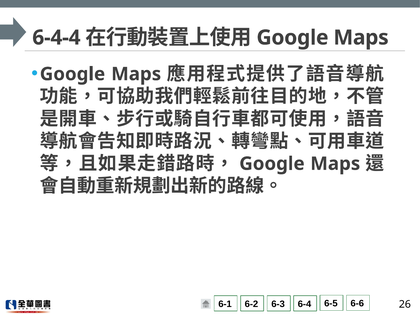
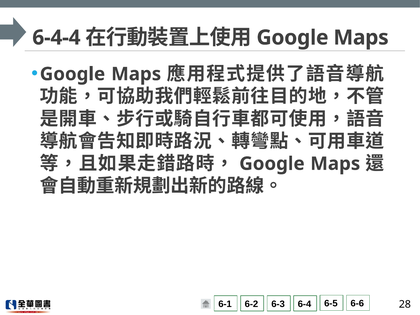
26: 26 -> 28
